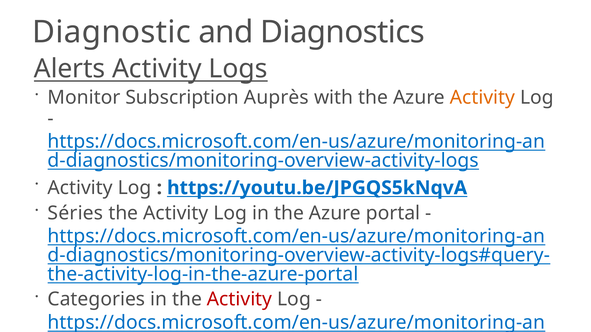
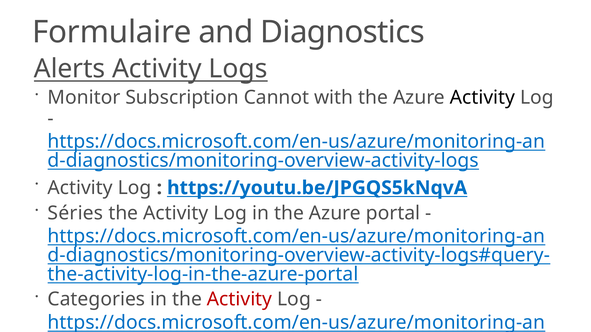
Diagnostic: Diagnostic -> Formulaire
Auprès: Auprès -> Cannot
Activity at (482, 98) colour: orange -> black
